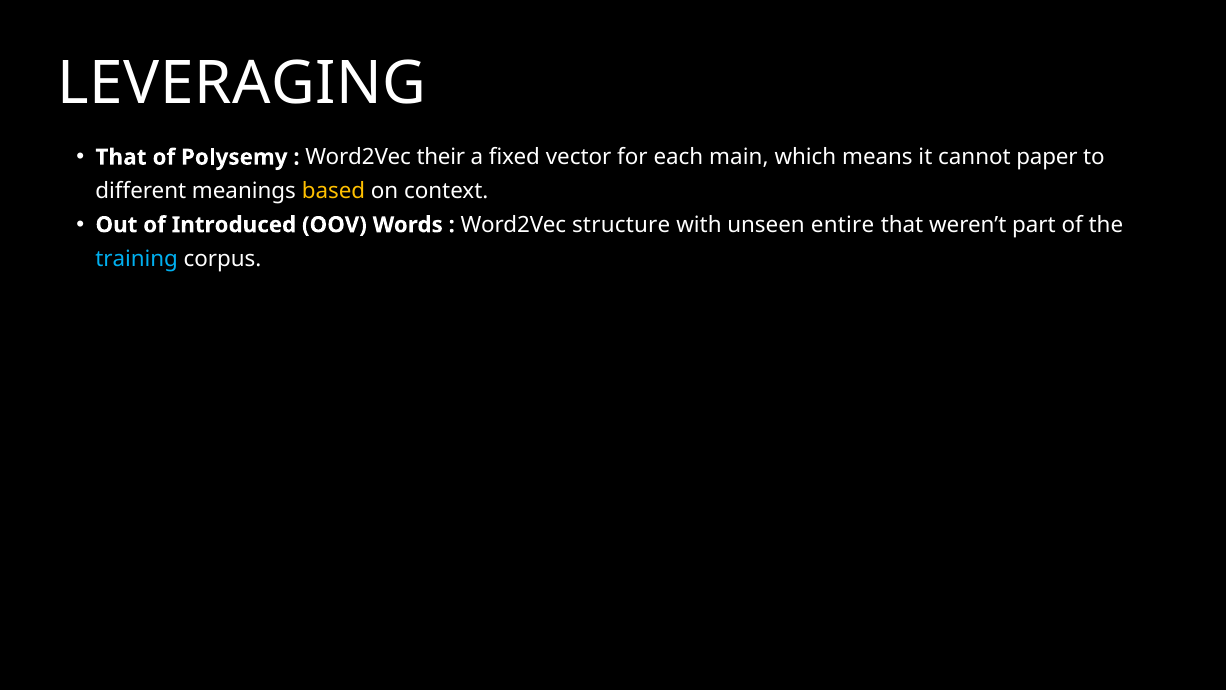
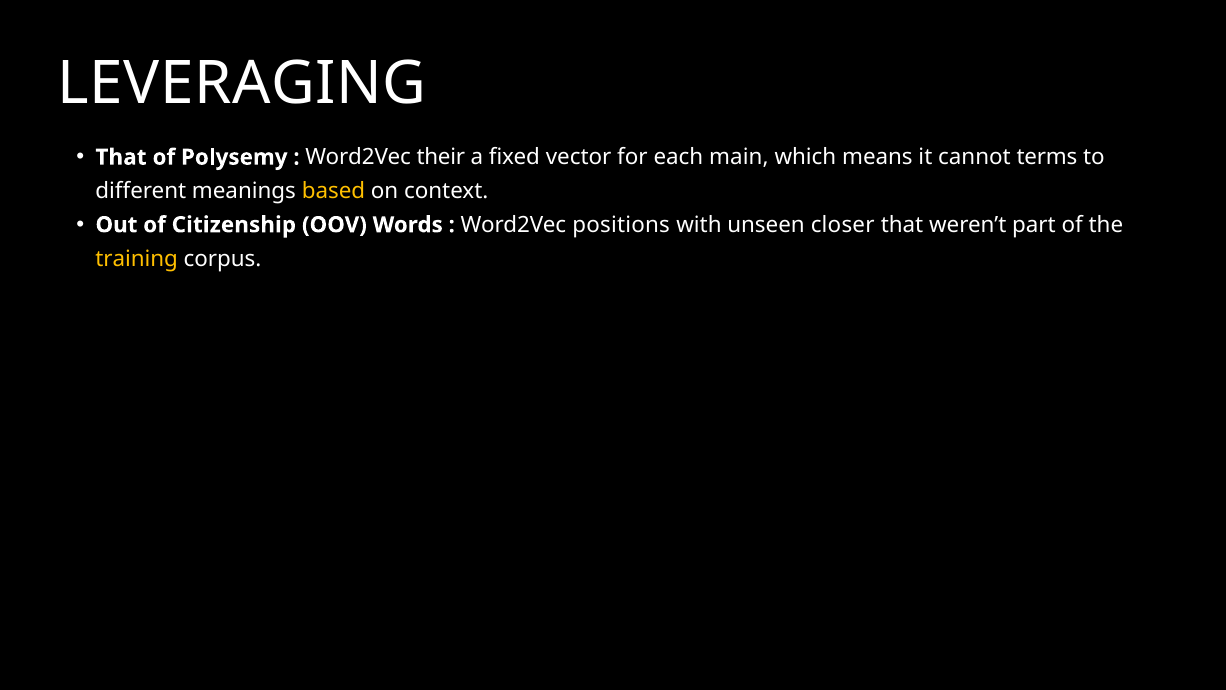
paper: paper -> terms
Introduced: Introduced -> Citizenship
structure: structure -> positions
entire: entire -> closer
training colour: light blue -> yellow
